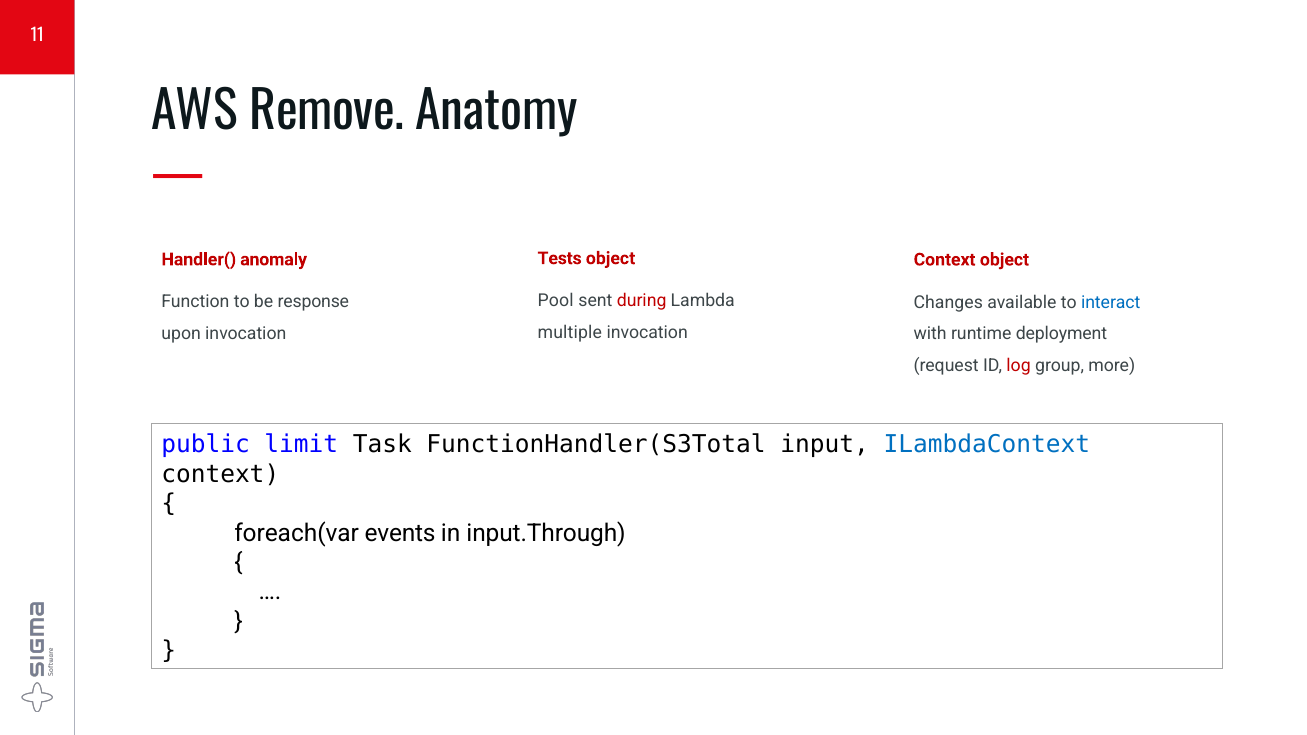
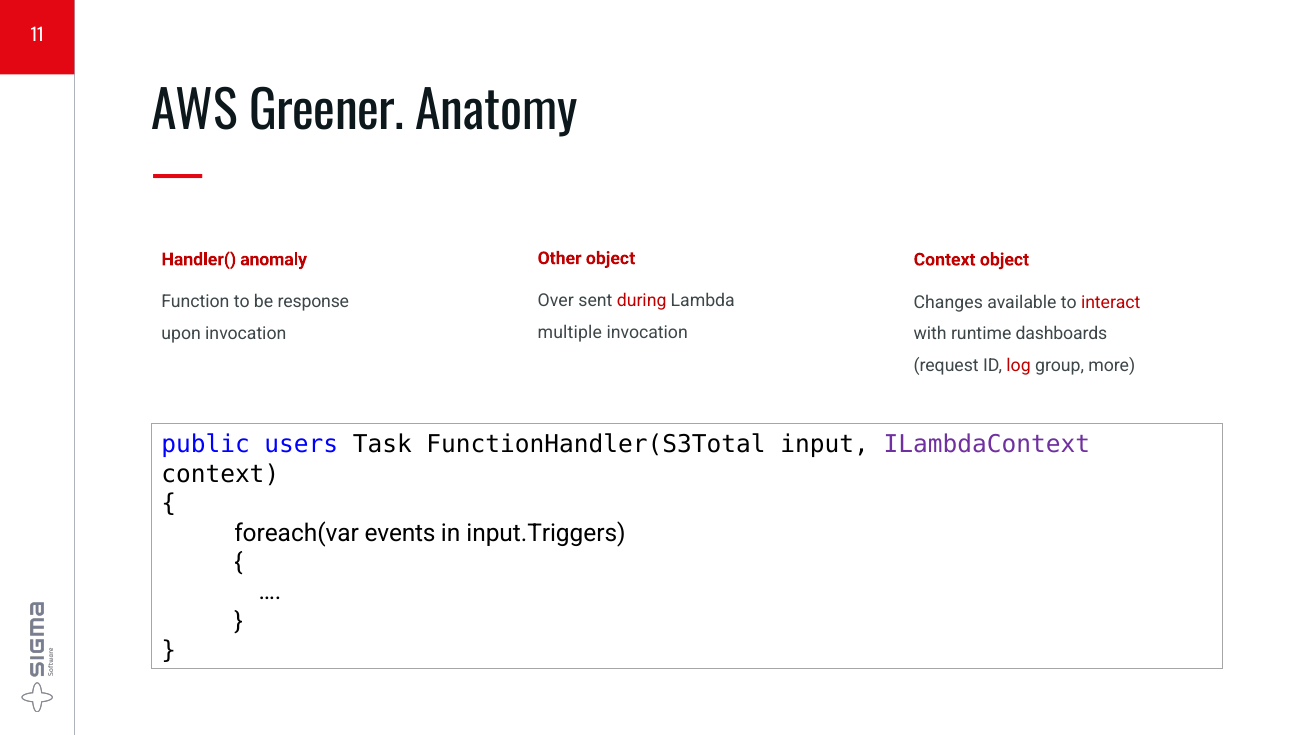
Remove: Remove -> Greener
Tests: Tests -> Other
Pool: Pool -> Over
interact colour: blue -> red
deployment: deployment -> dashboards
limit: limit -> users
ILambdaContext colour: blue -> purple
input.Through: input.Through -> input.Triggers
